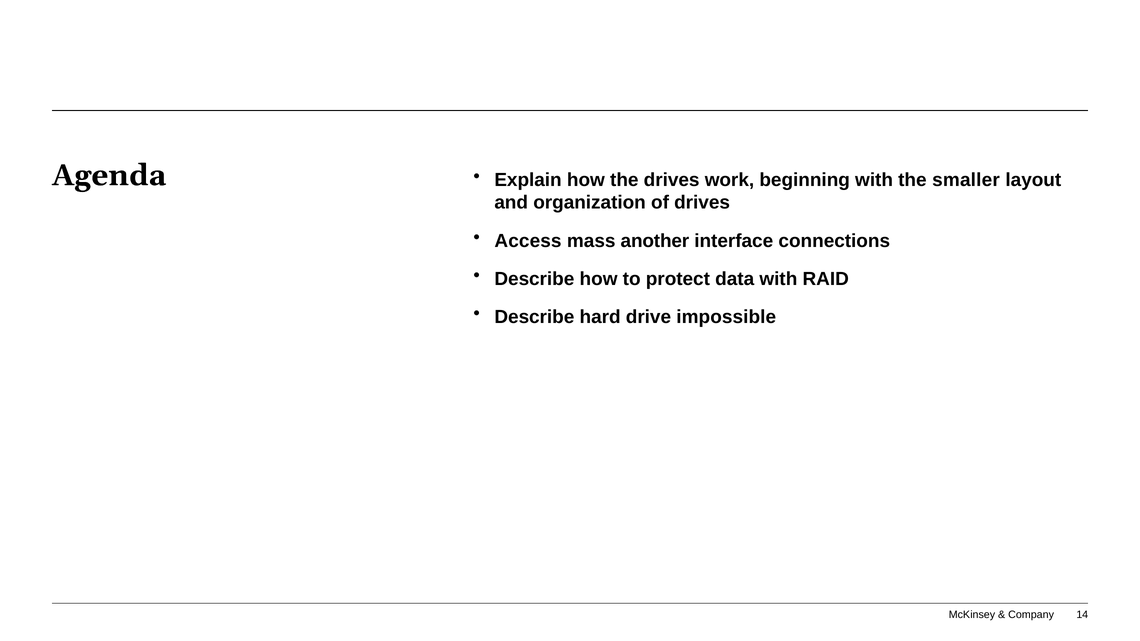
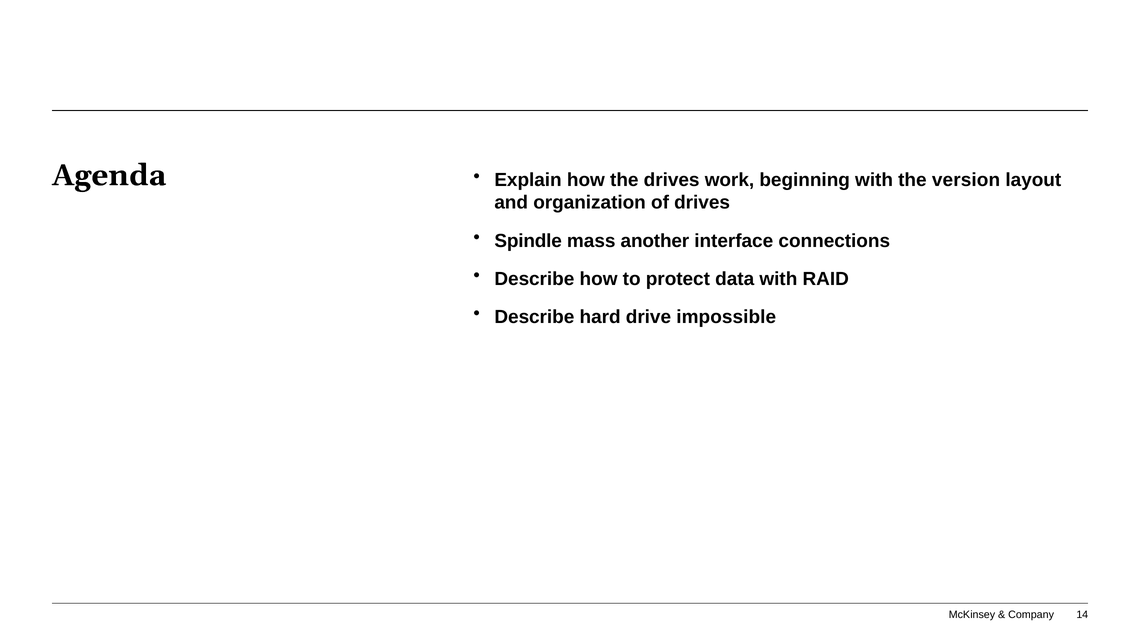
smaller: smaller -> version
Access: Access -> Spindle
